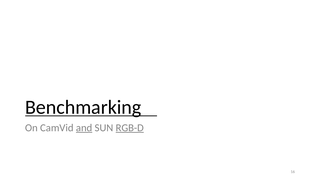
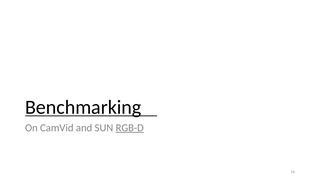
and underline: present -> none
